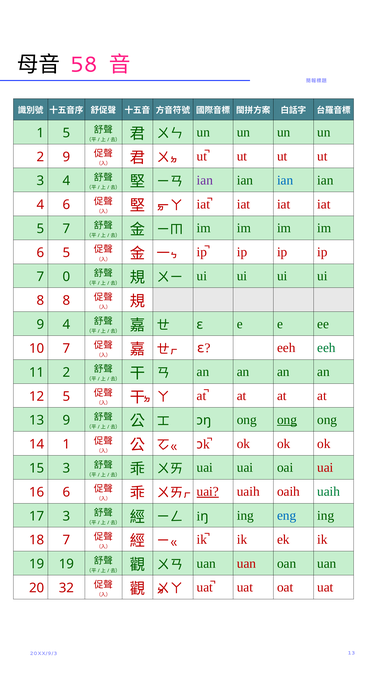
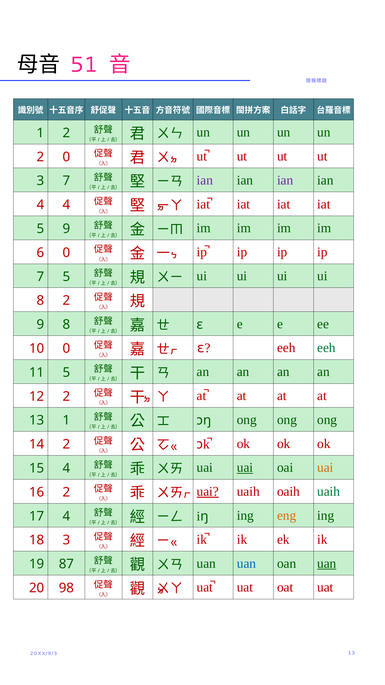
58: 58 -> 51
1 5: 5 -> 2
2 9: 9 -> 0
3 4: 4 -> 7
ian at (285, 180) colour: blue -> purple
4 6: 6 -> 4
5 7: 7 -> 9
6 5: 5 -> 0
7 0: 0 -> 5
8 8: 8 -> 2
9 4: 4 -> 8
10 7: 7 -> 0
11 2: 2 -> 5
12 5: 5 -> 2
13 9: 9 -> 1
ong at (287, 419) underline: present -> none
14 1: 1 -> 2
15 3: 3 -> 4
uai at (245, 467) underline: none -> present
uai at (325, 467) colour: red -> orange
16 6: 6 -> 2
17 3: 3 -> 4
eng colour: blue -> orange
18 7: 7 -> 3
19 19: 19 -> 87
uan at (246, 563) colour: red -> blue
uan at (327, 563) underline: none -> present
32: 32 -> 98
